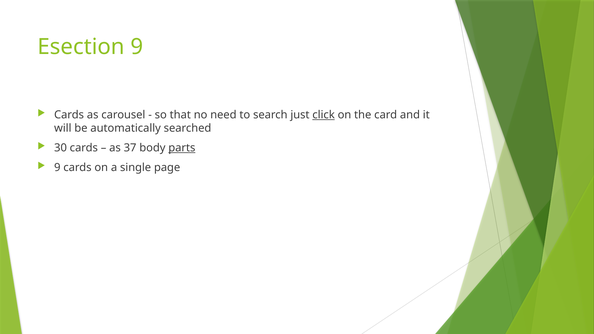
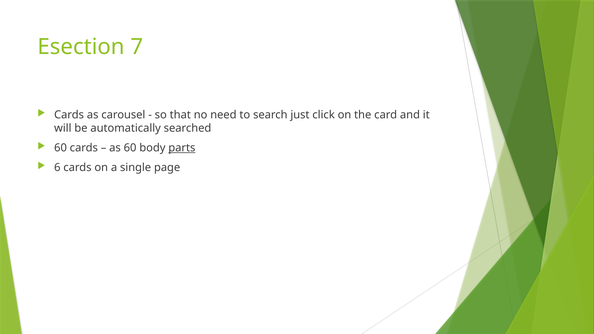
Esection 9: 9 -> 7
click underline: present -> none
30 at (61, 148): 30 -> 60
as 37: 37 -> 60
9 at (57, 167): 9 -> 6
